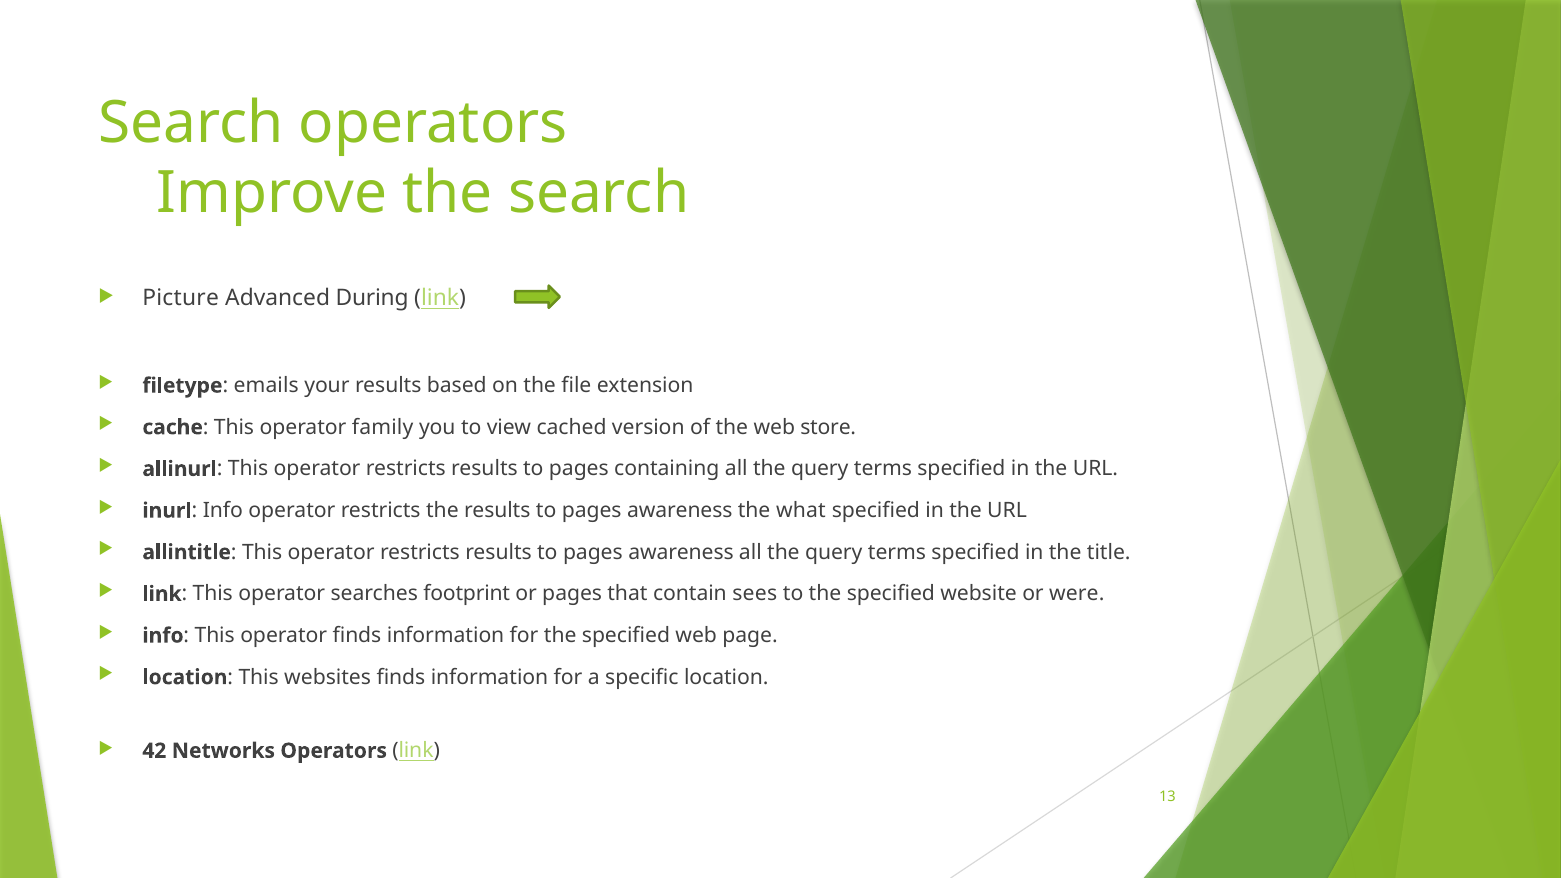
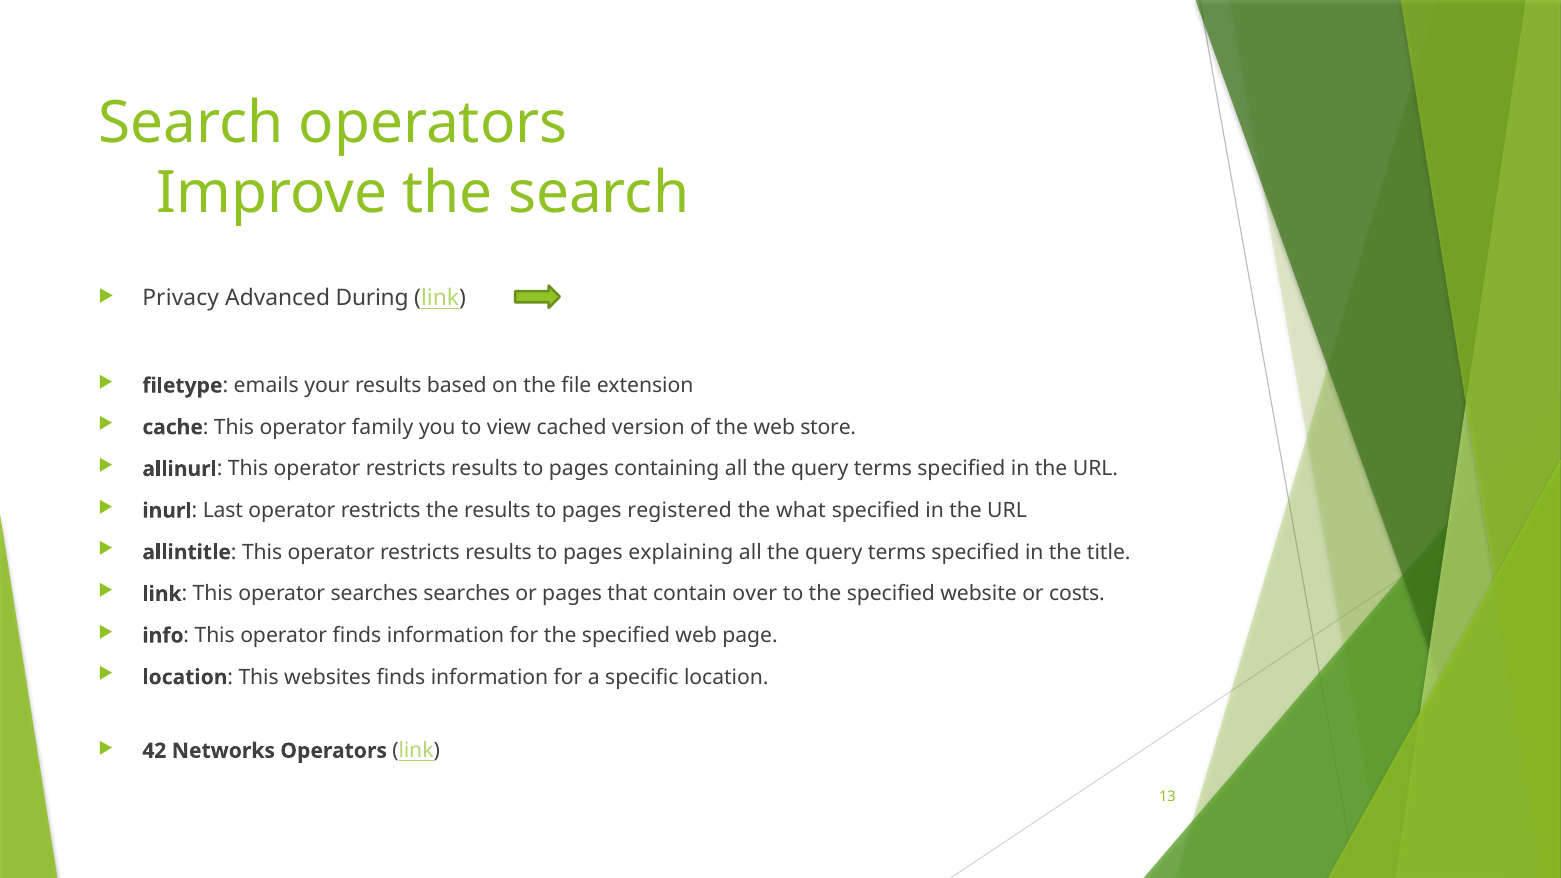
Picture: Picture -> Privacy
inurl Info: Info -> Last
awareness at (680, 511): awareness -> registered
awareness at (681, 552): awareness -> explaining
searches footprint: footprint -> searches
sees: sees -> over
were: were -> costs
